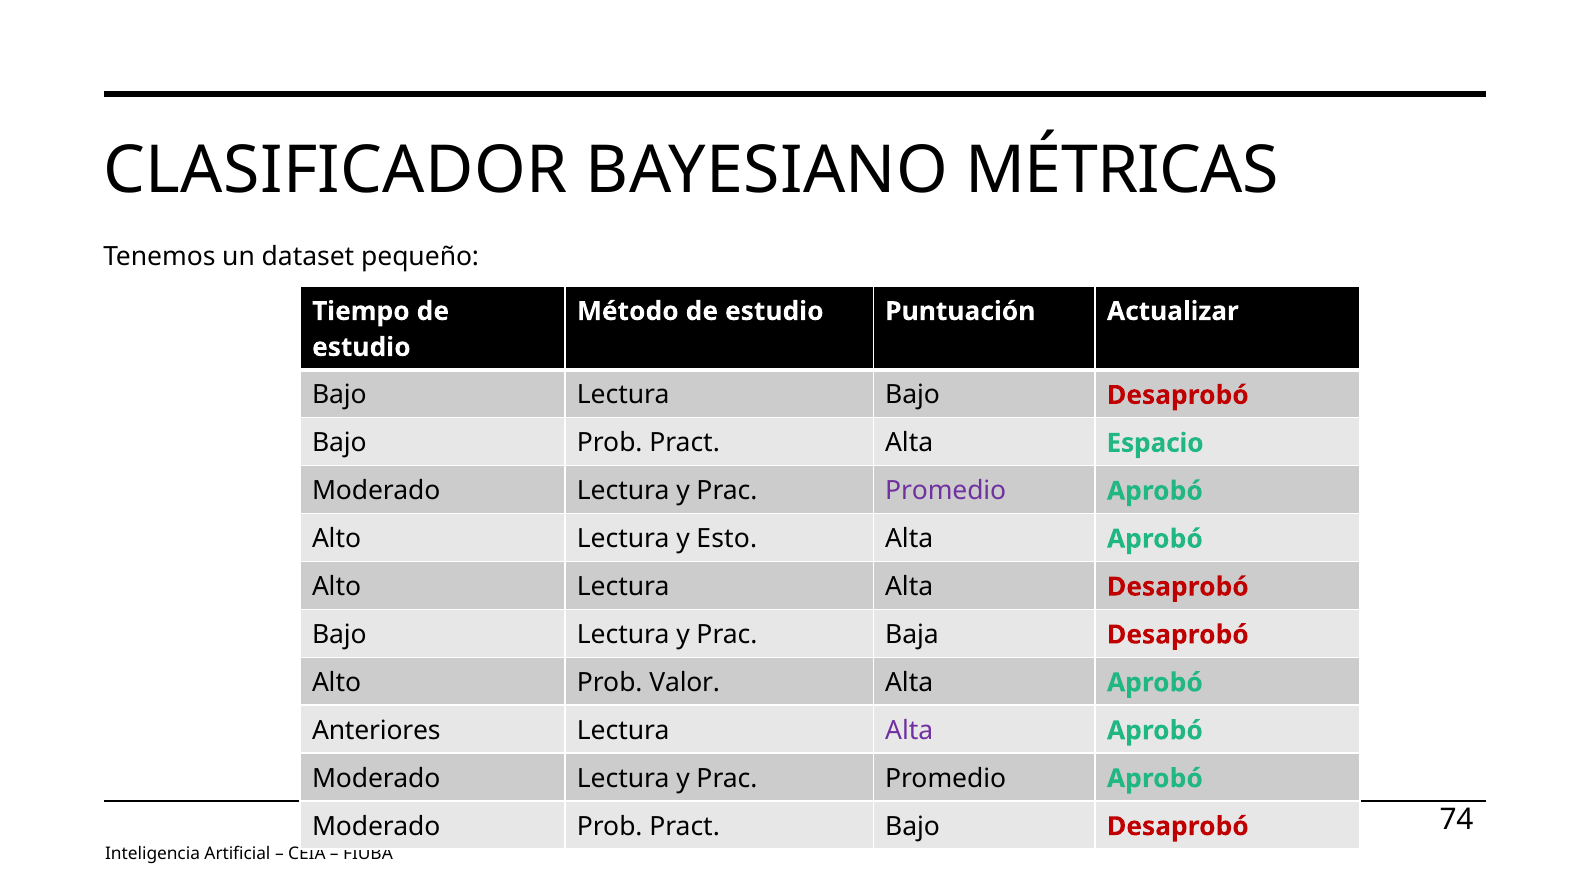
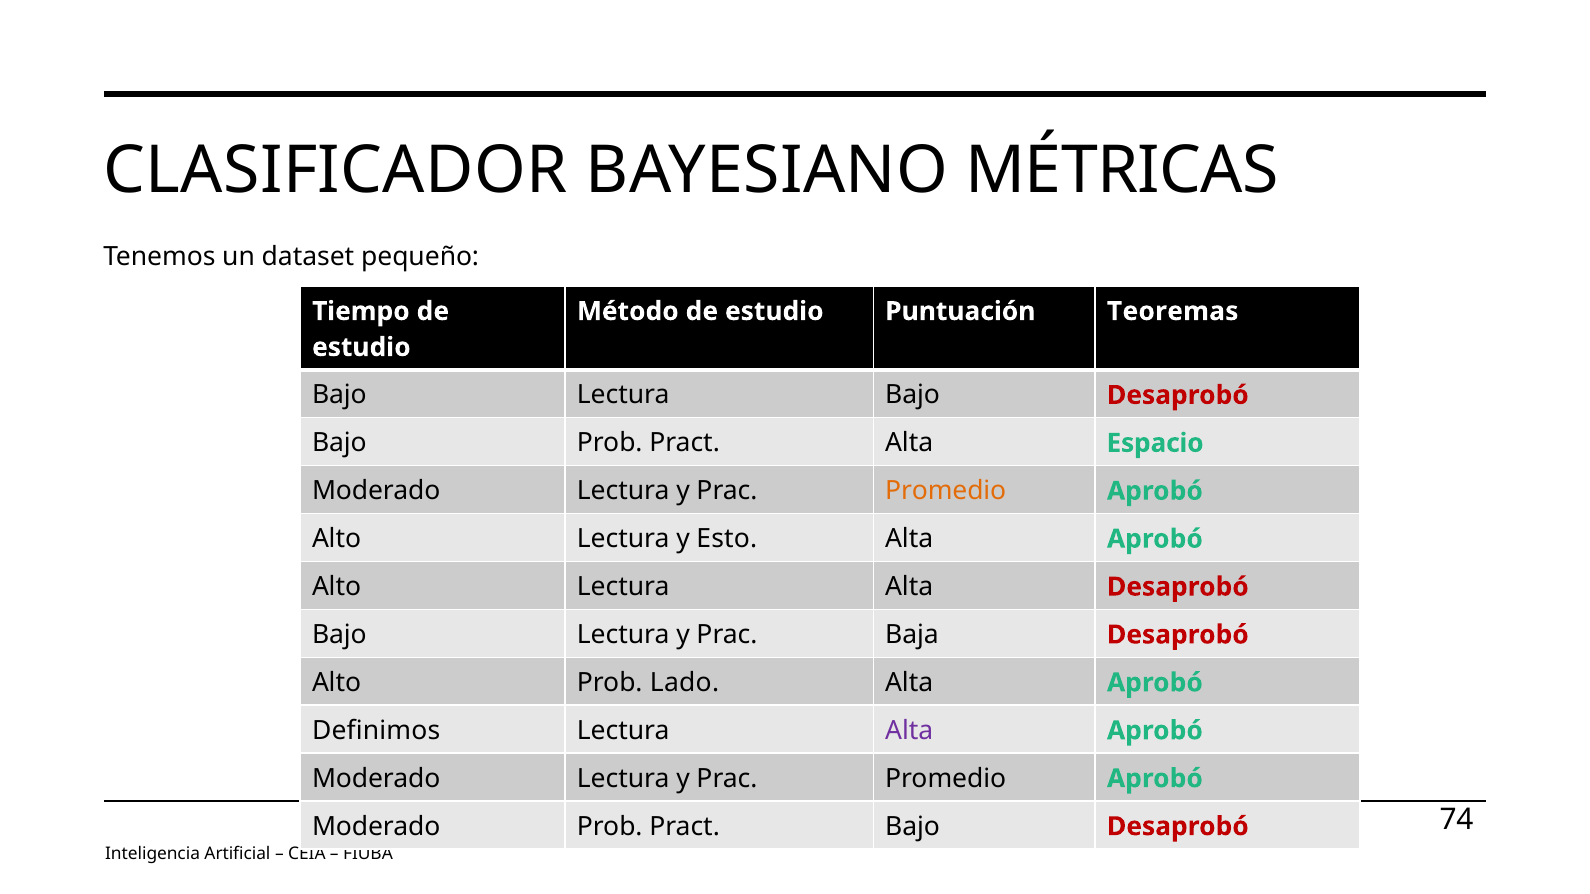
Actualizar: Actualizar -> Teoremas
Promedio at (946, 491) colour: purple -> orange
Valor: Valor -> Lado
Anteriores: Anteriores -> Definimos
